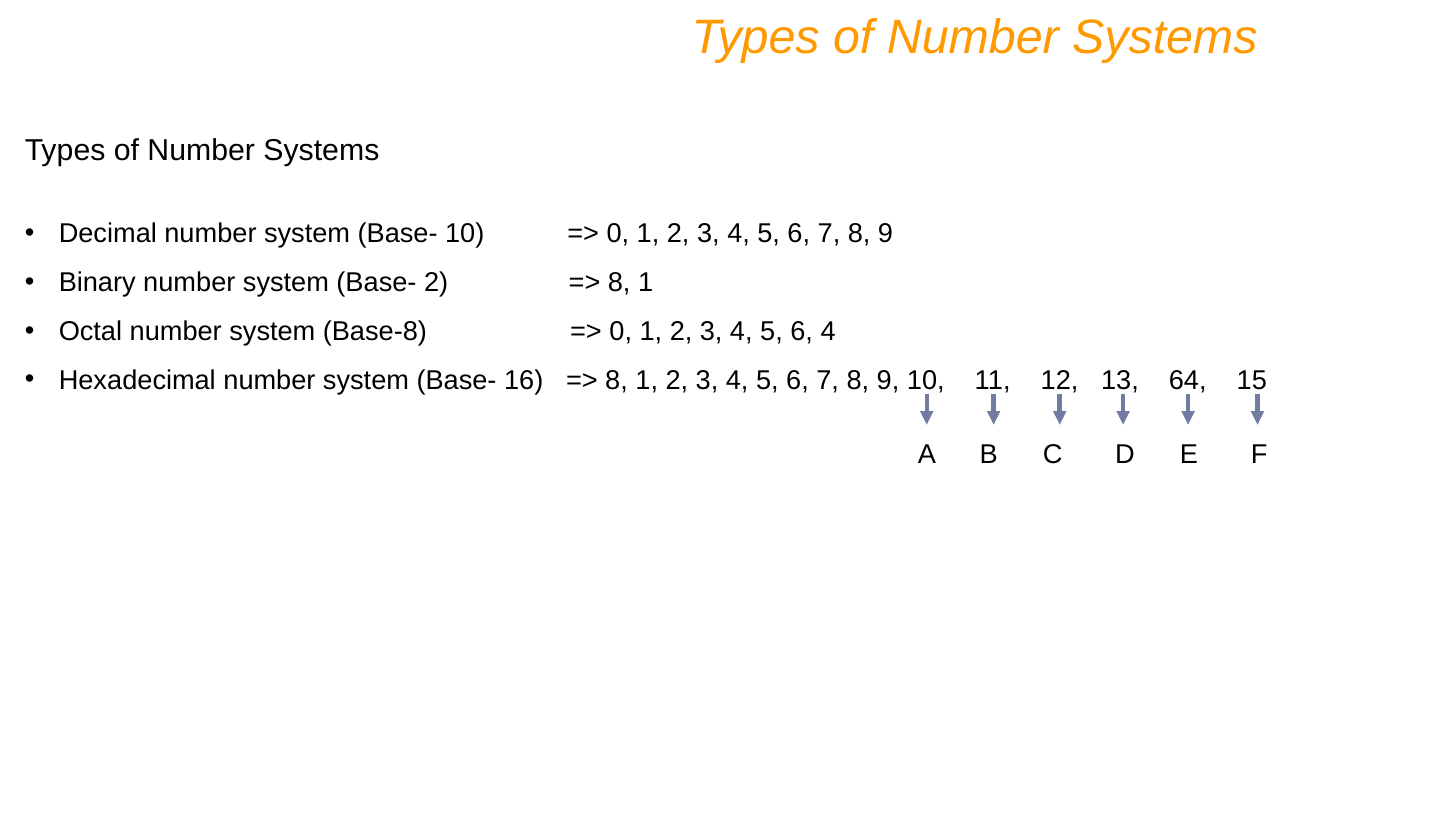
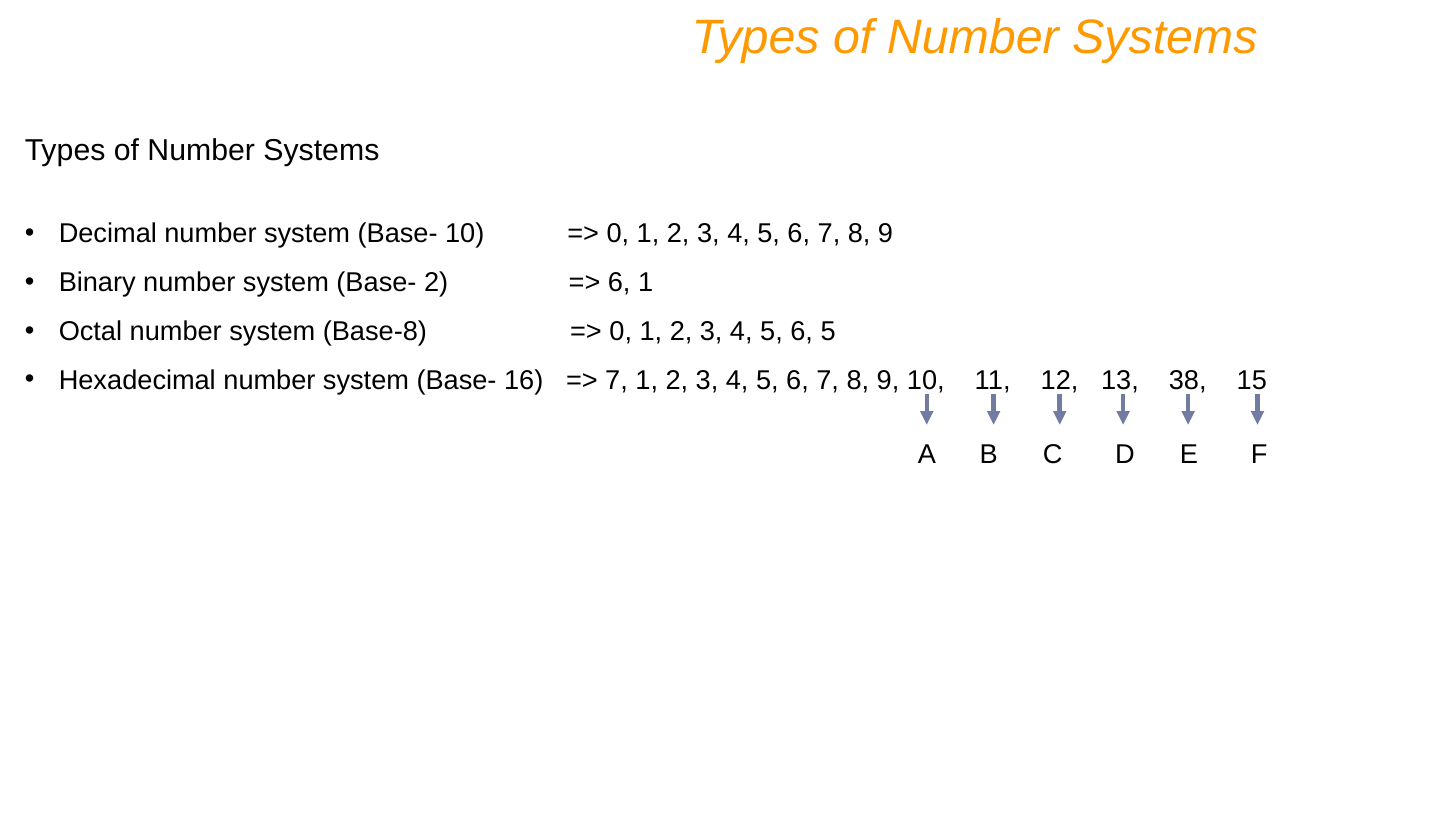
8 at (619, 283): 8 -> 6
6 4: 4 -> 5
8 at (616, 381): 8 -> 7
64: 64 -> 38
